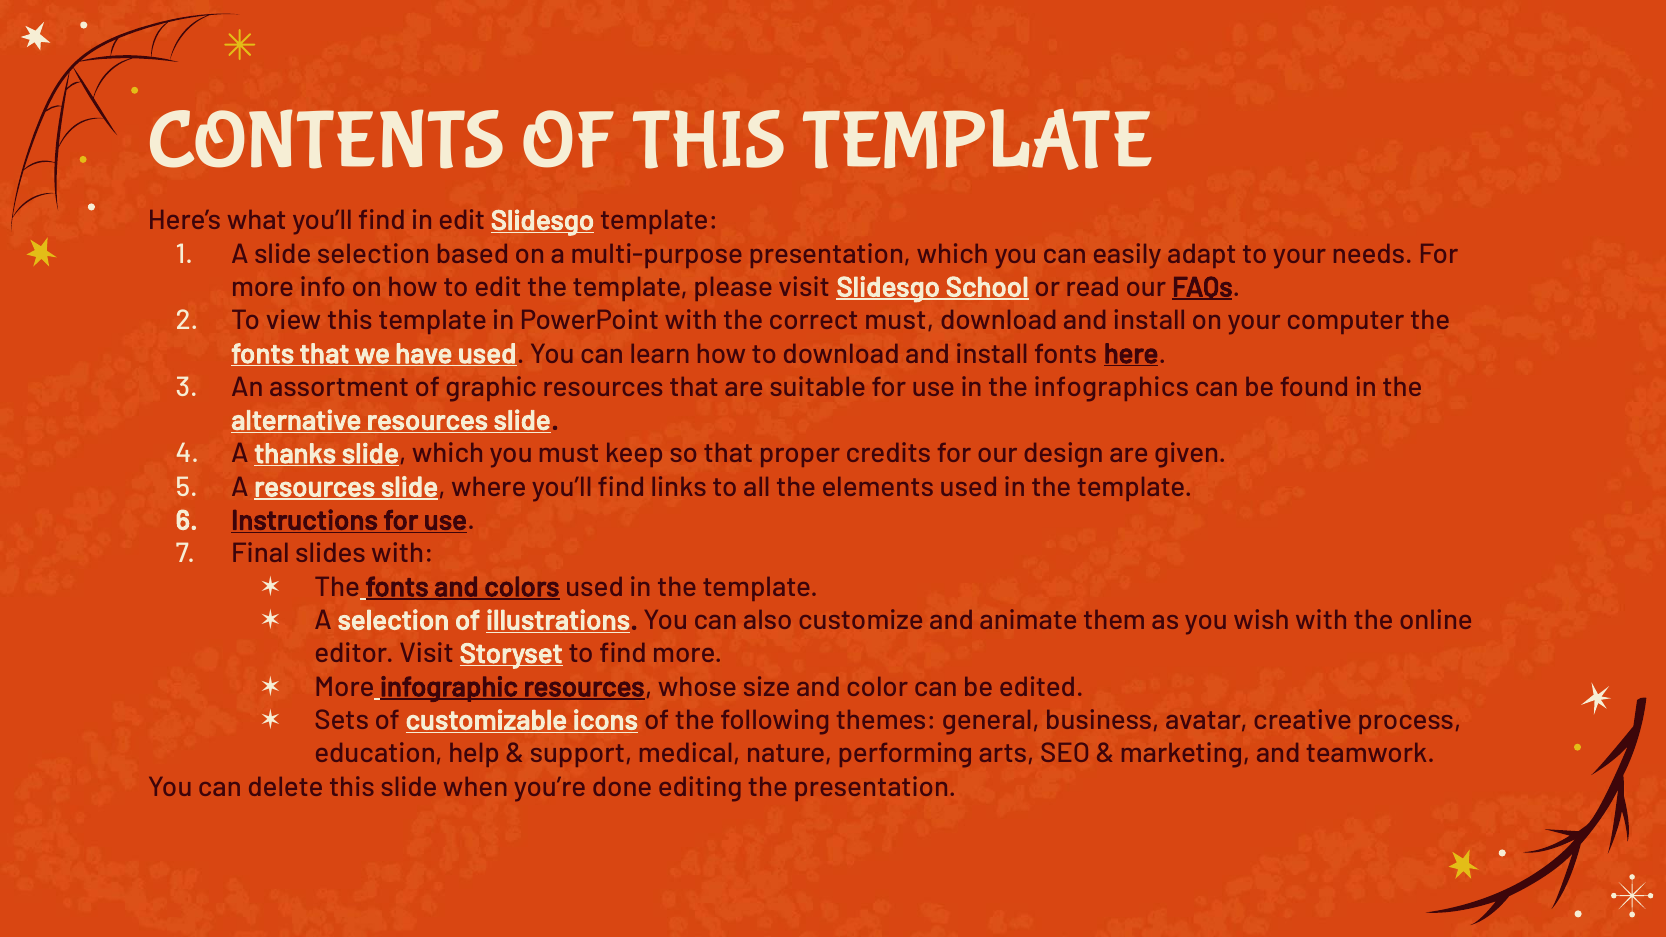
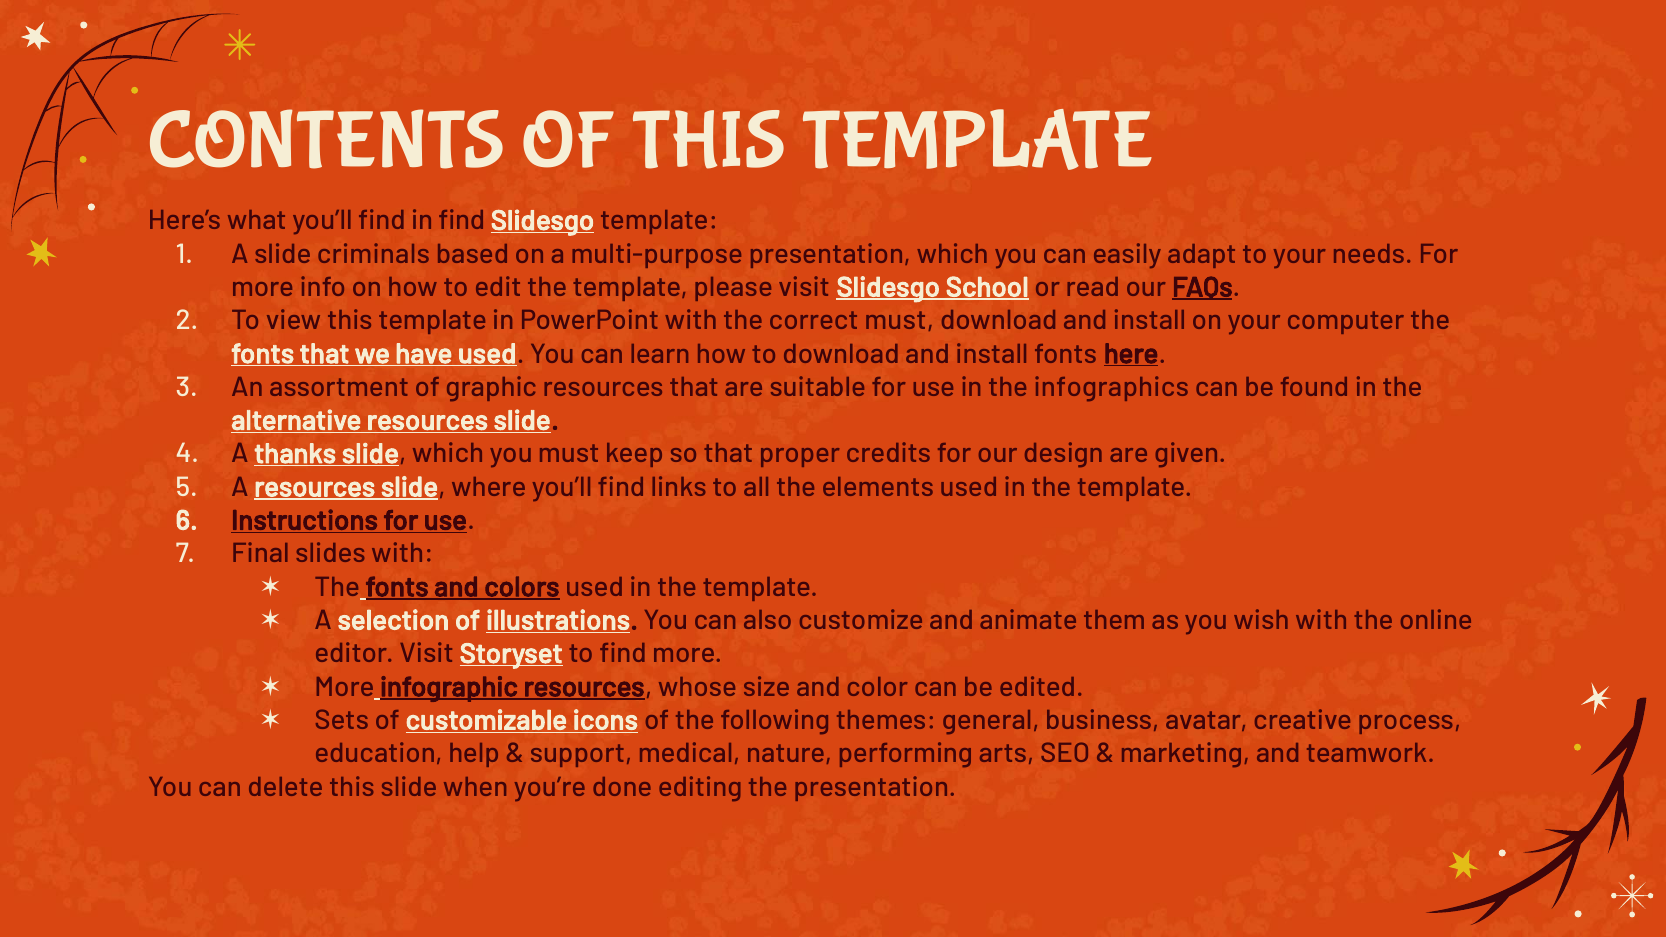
in edit: edit -> find
slide selection: selection -> criminals
